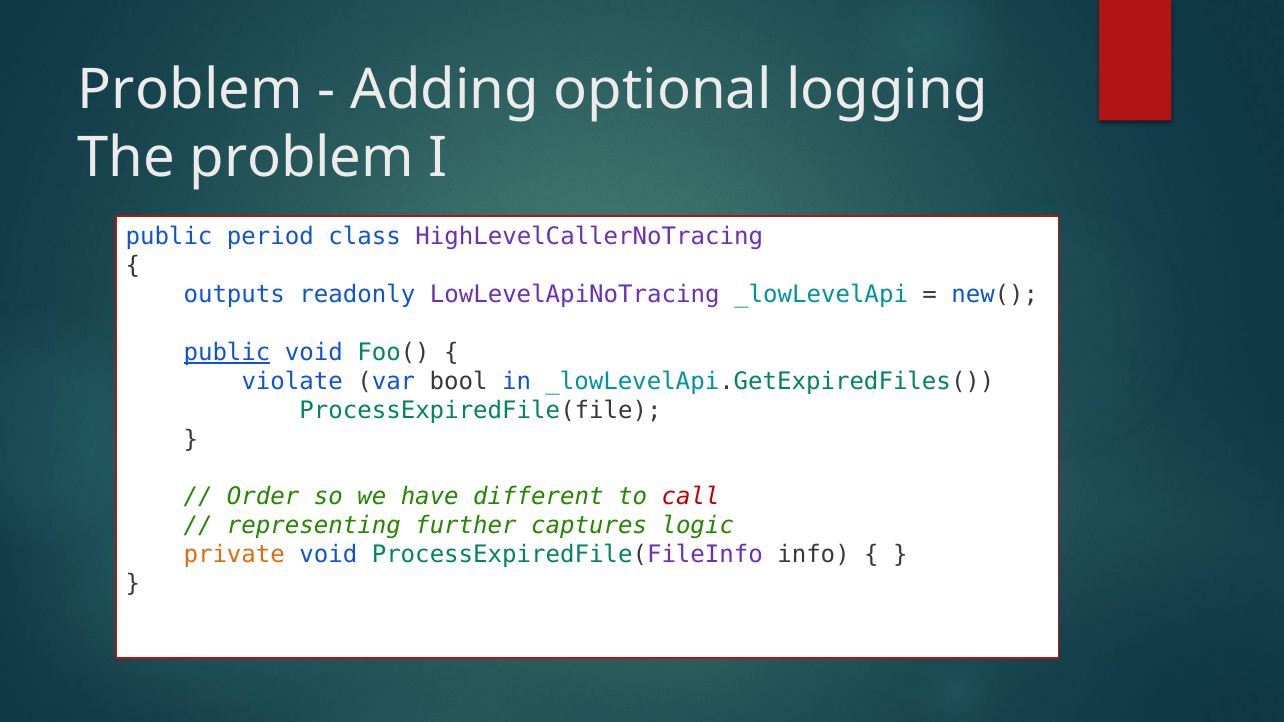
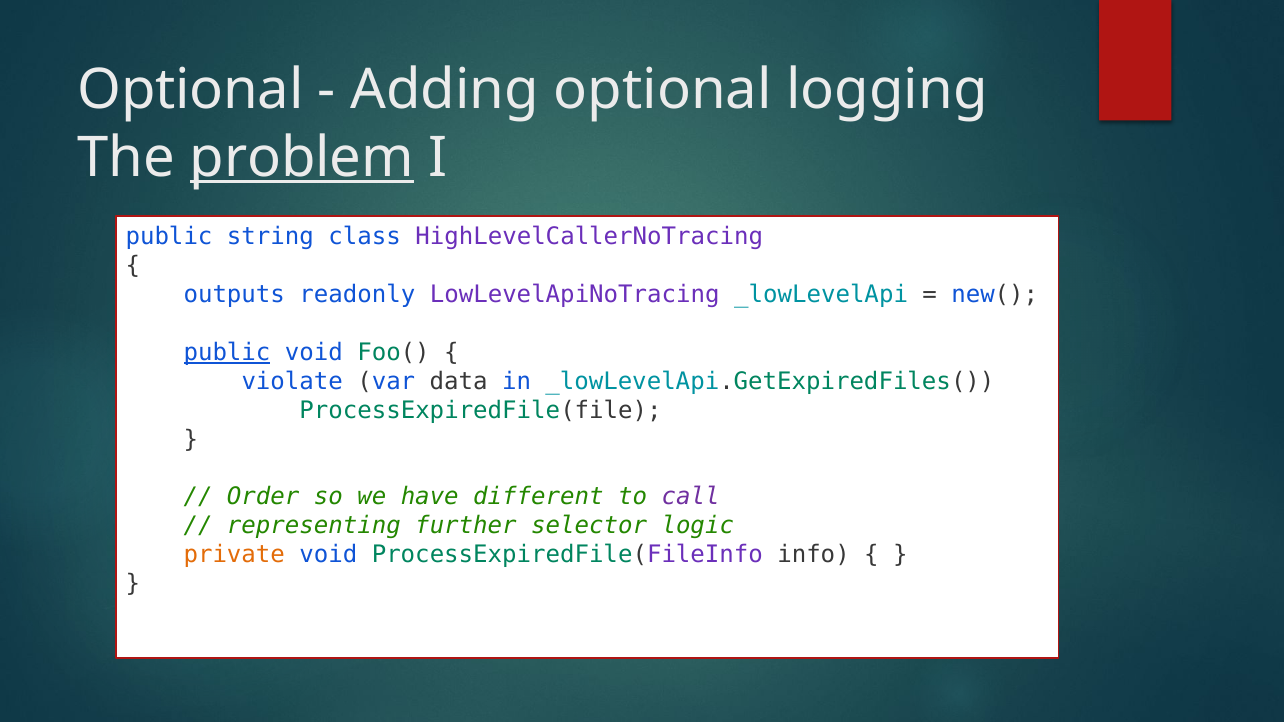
Problem at (190, 90): Problem -> Optional
problem at (302, 158) underline: none -> present
period: period -> string
bool: bool -> data
call colour: red -> purple
captures: captures -> selector
